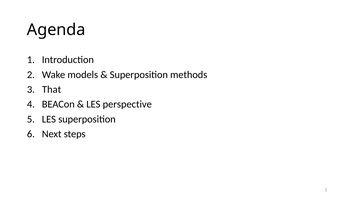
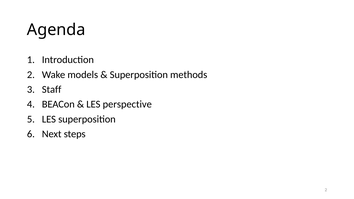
That: That -> Staff
